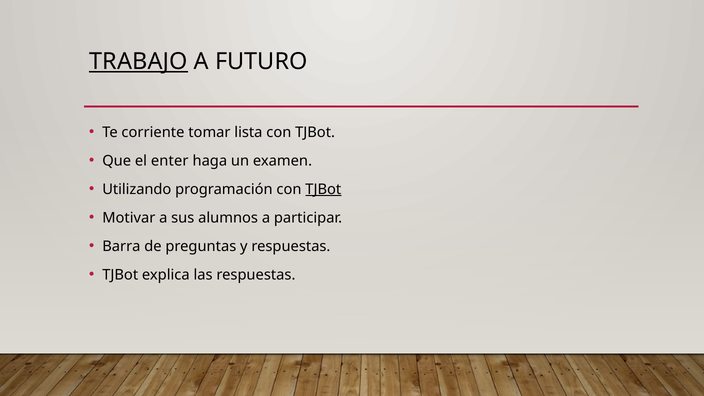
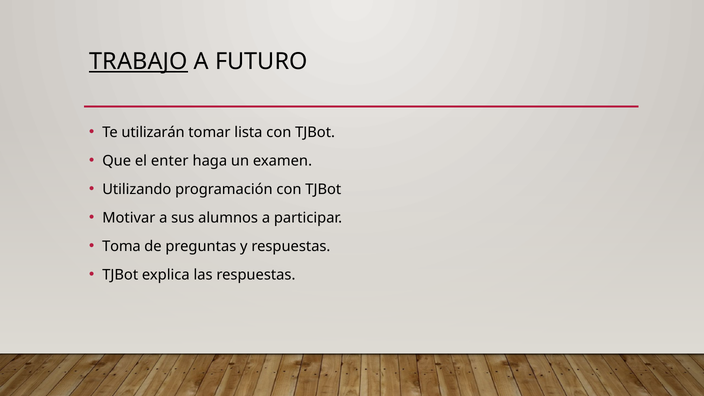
corriente: corriente -> utilizarán
TJBot at (323, 189) underline: present -> none
Barra: Barra -> Toma
